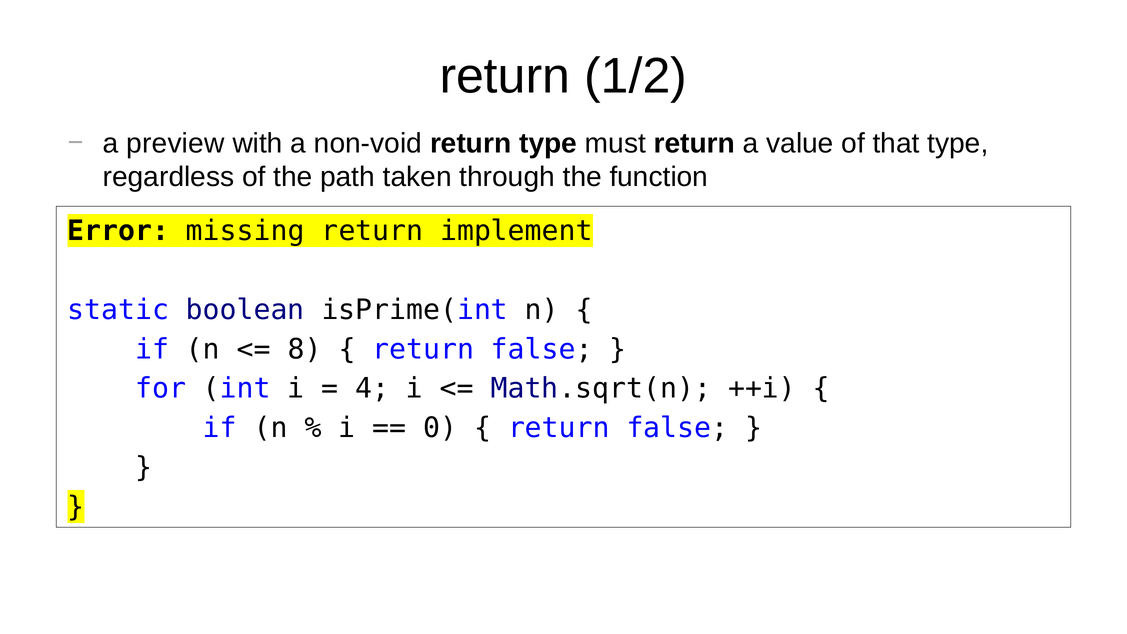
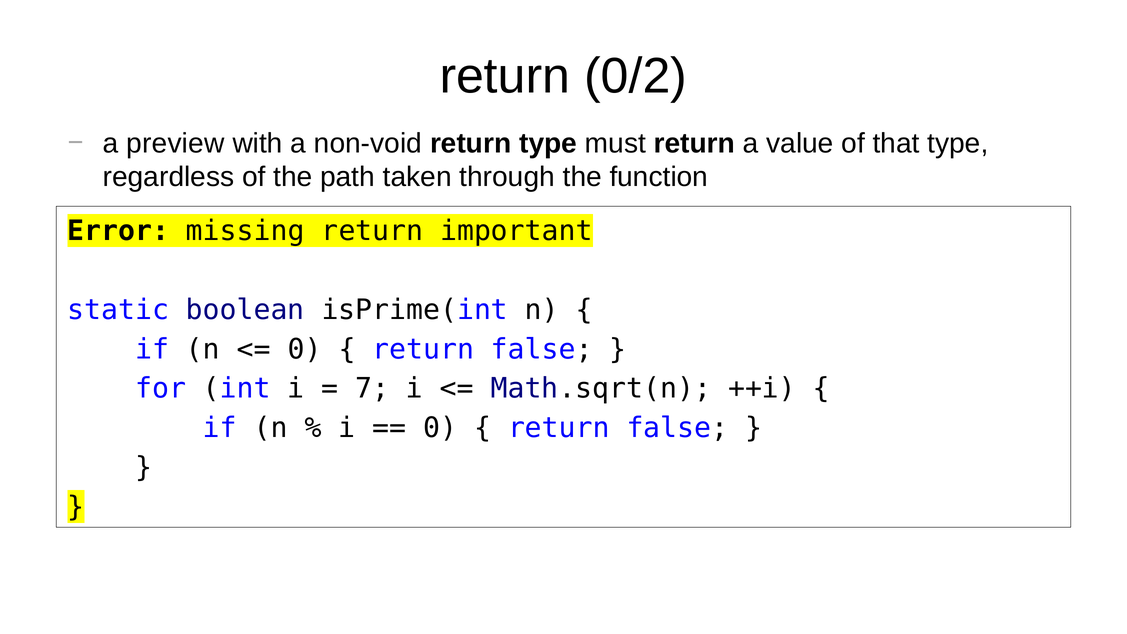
1/2: 1/2 -> 0/2
implement: implement -> important
8 at (305, 349): 8 -> 0
4: 4 -> 7
